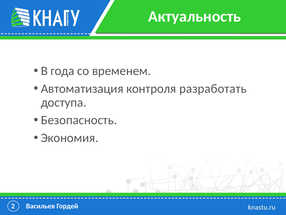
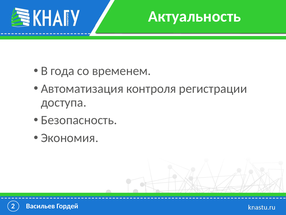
разработать: разработать -> регистрации
